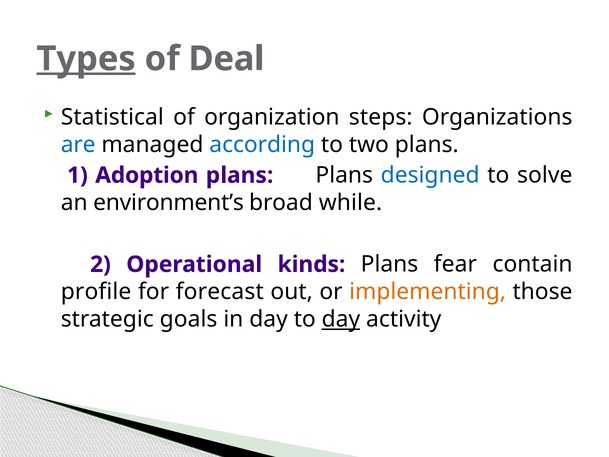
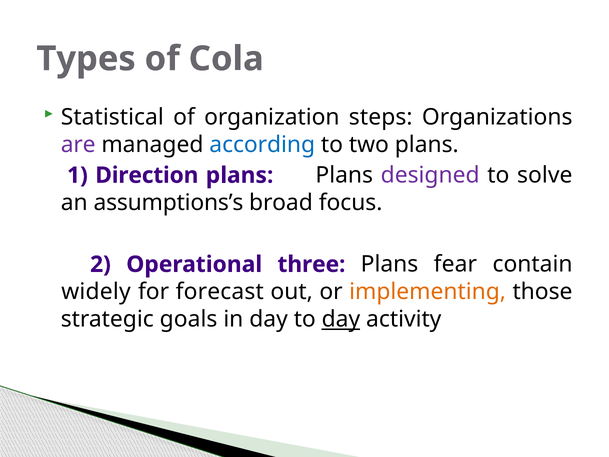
Types underline: present -> none
Deal: Deal -> Cola
are colour: blue -> purple
Adoption: Adoption -> Direction
designed colour: blue -> purple
environment’s: environment’s -> assumptions’s
while: while -> focus
kinds: kinds -> three
profile: profile -> widely
